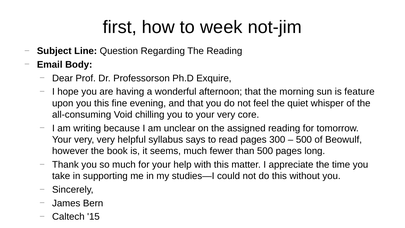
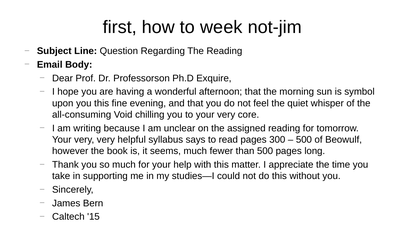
feature: feature -> symbol
